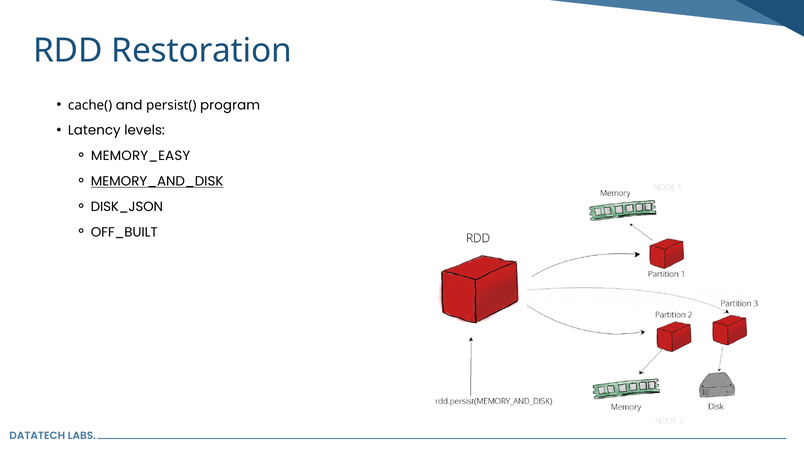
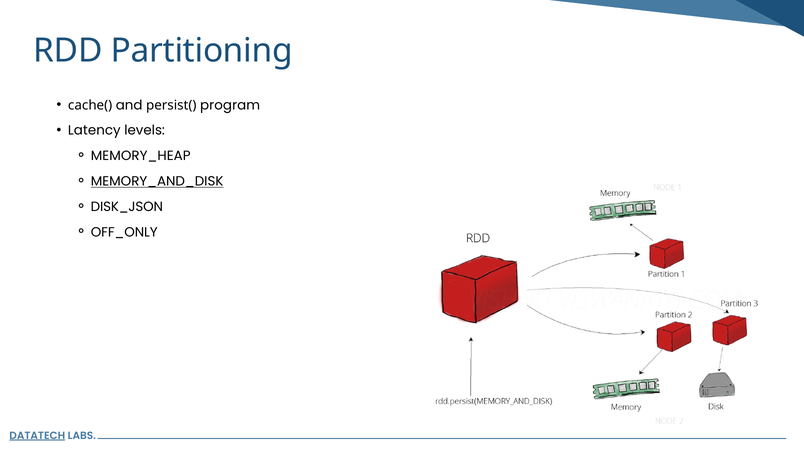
Restoration: Restoration -> Partitioning
MEMORY_EASY: MEMORY_EASY -> MEMORY_HEAP
OFF_BUILT: OFF_BUILT -> OFF_ONLY
DATATECH underline: none -> present
